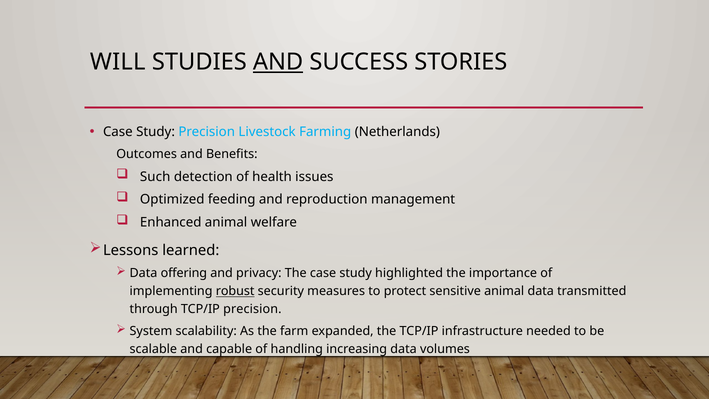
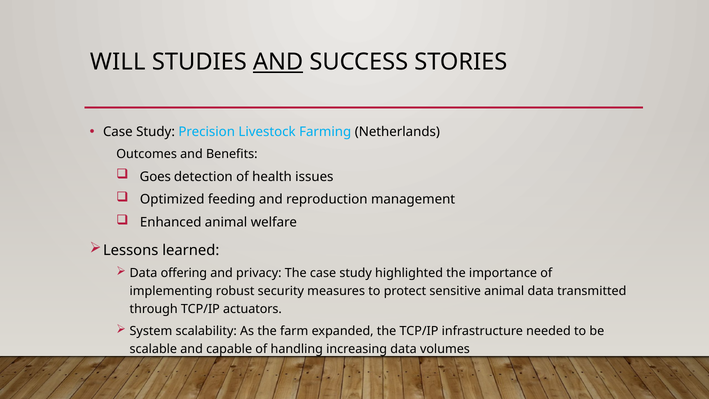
Such: Such -> Goes
robust underline: present -> none
TCP/IP precision: precision -> actuators
